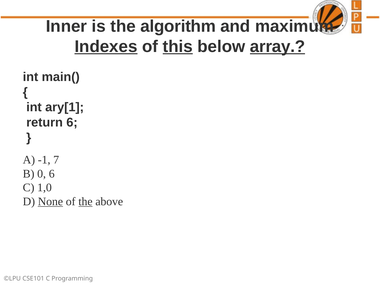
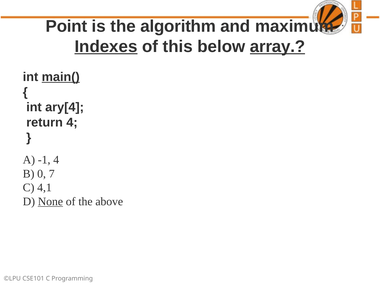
Inner: Inner -> Point
this underline: present -> none
main( underline: none -> present
ary[1: ary[1 -> ary[4
return 6: 6 -> 4
-1 7: 7 -> 4
0 6: 6 -> 7
1,0: 1,0 -> 4,1
the at (85, 202) underline: present -> none
